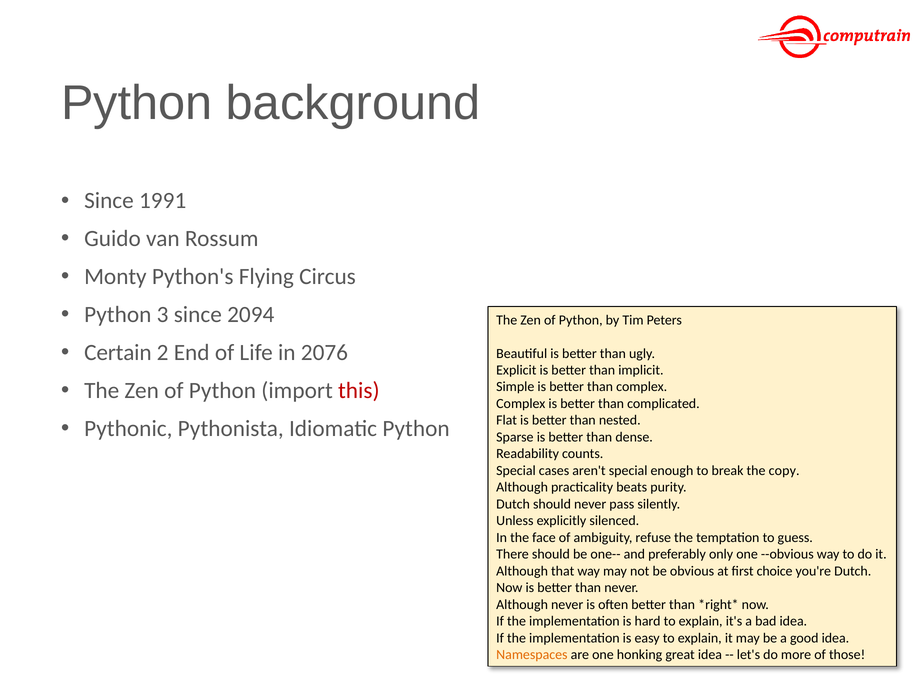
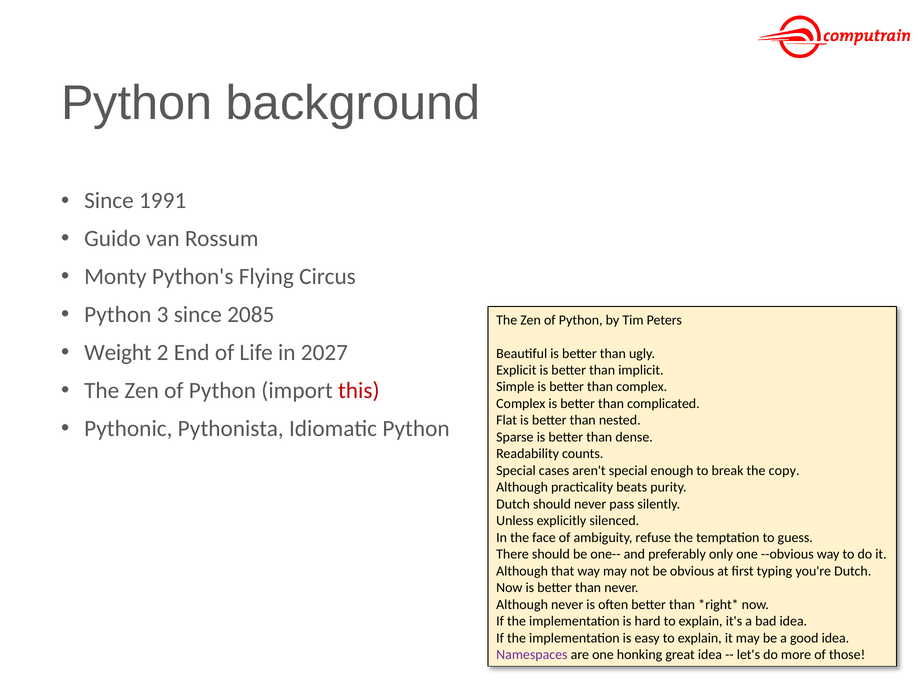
2094: 2094 -> 2085
Certain: Certain -> Weight
2076: 2076 -> 2027
choice: choice -> typing
Namespaces colour: orange -> purple
